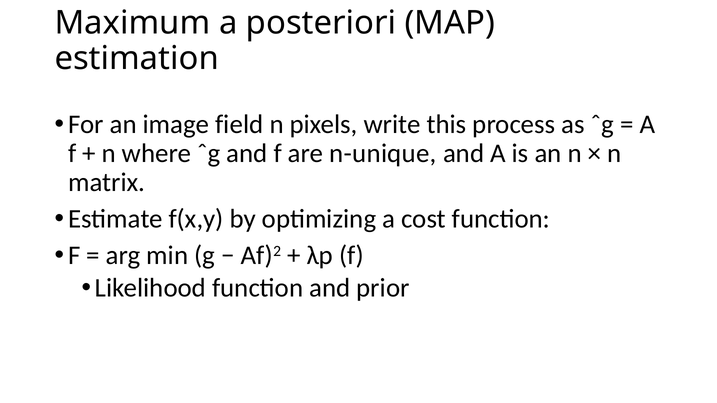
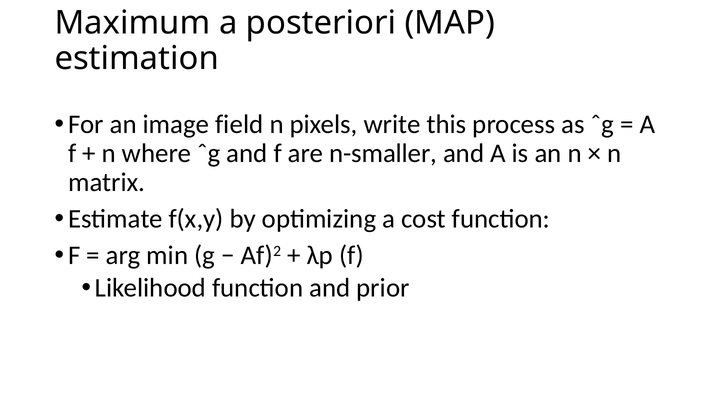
n-unique: n-unique -> n-smaller
